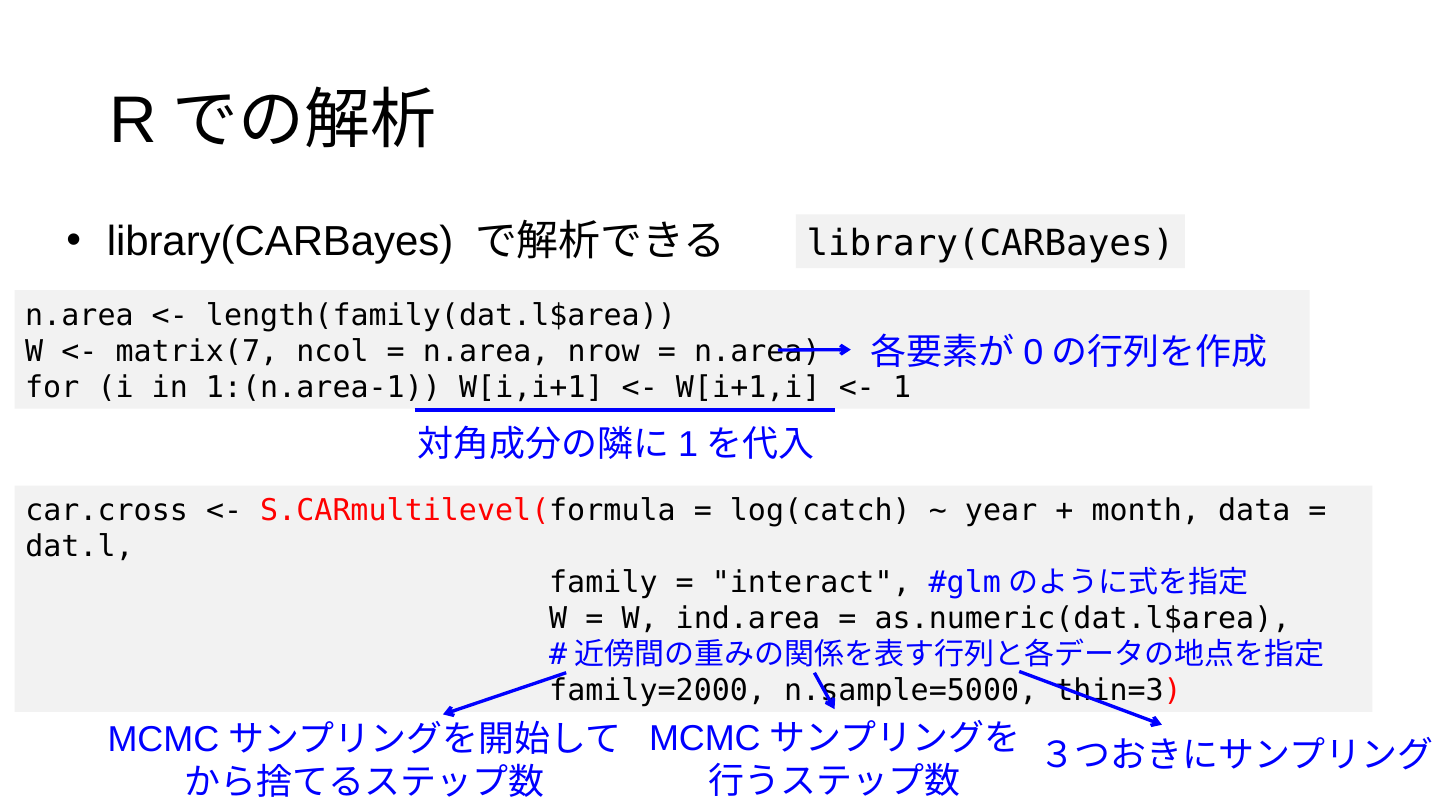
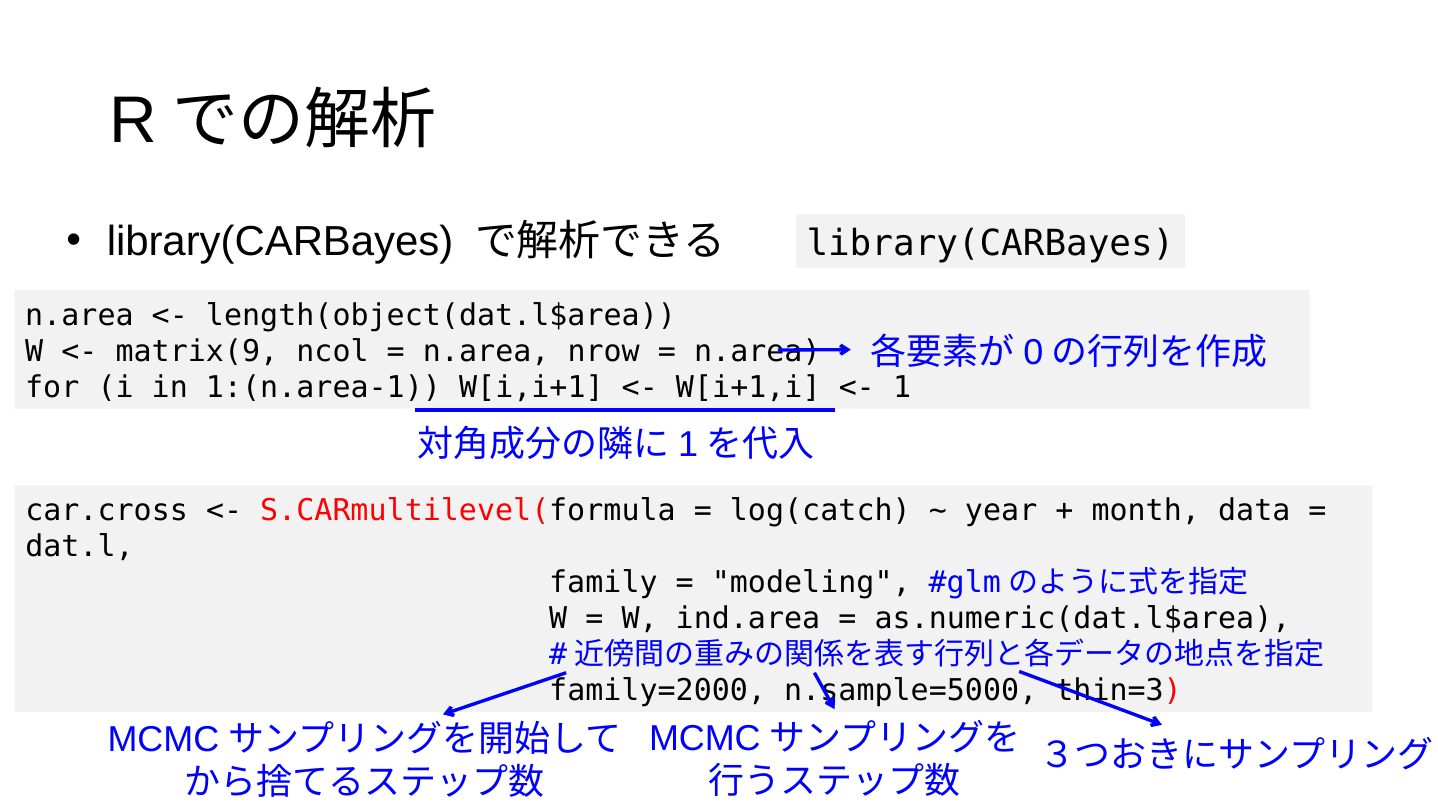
length(family(dat.l$area: length(family(dat.l$area -> length(object(dat.l$area
matrix(7: matrix(7 -> matrix(9
interact: interact -> modeling
